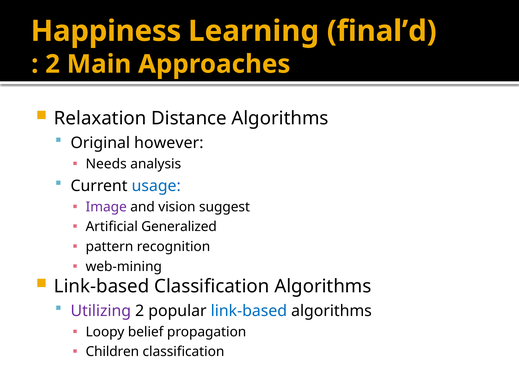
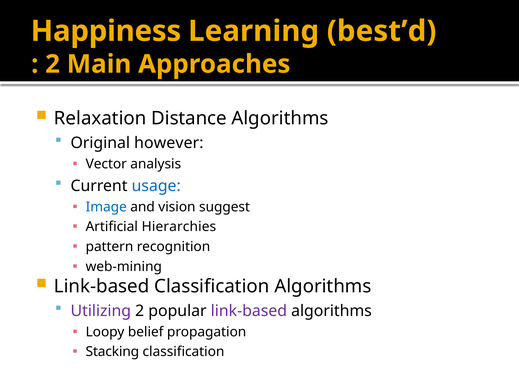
final’d: final’d -> best’d
Needs: Needs -> Vector
Image colour: purple -> blue
Generalized: Generalized -> Hierarchies
link-based at (249, 311) colour: blue -> purple
Children: Children -> Stacking
